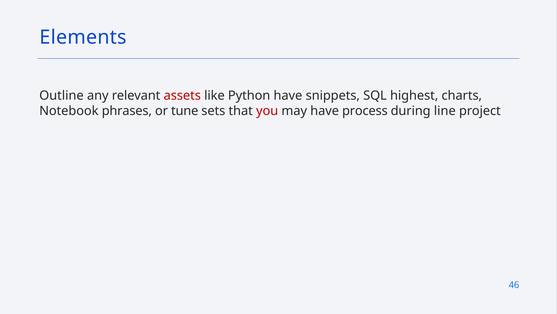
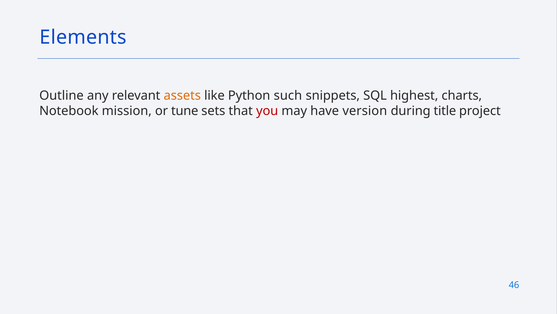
assets colour: red -> orange
Python have: have -> such
phrases: phrases -> mission
process: process -> version
line: line -> title
